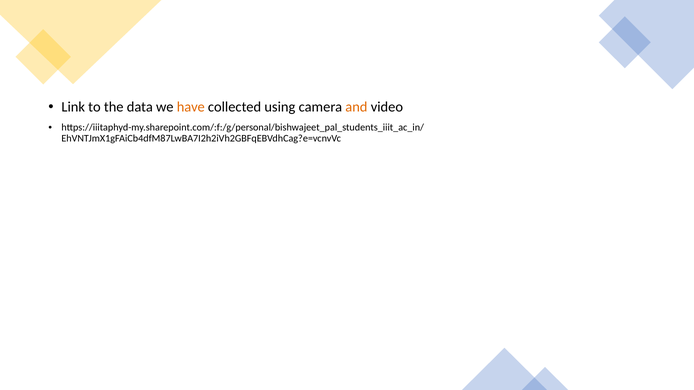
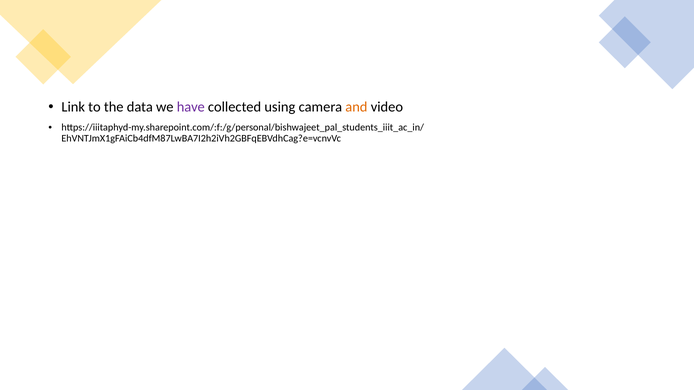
have colour: orange -> purple
